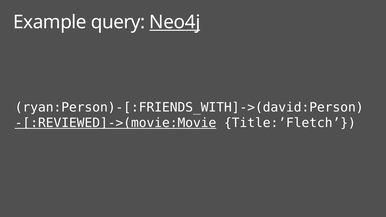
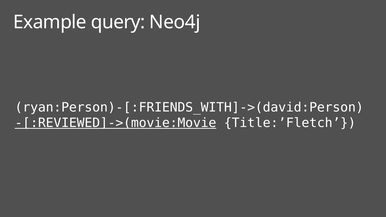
Neo4j underline: present -> none
